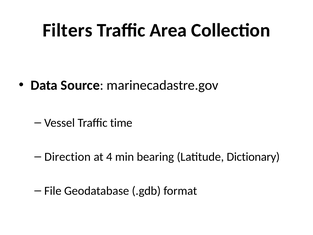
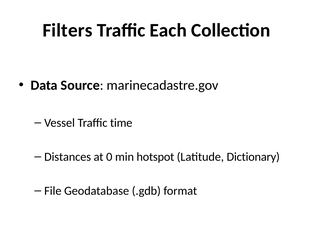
Area: Area -> Each
Direction: Direction -> Distances
4: 4 -> 0
bearing: bearing -> hotspot
